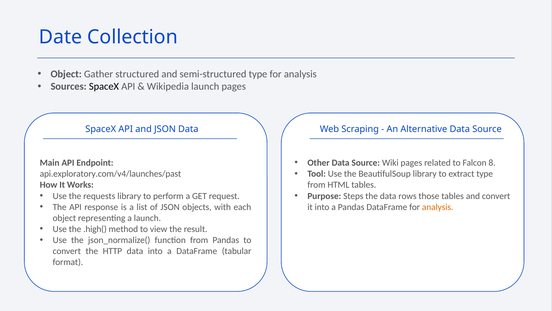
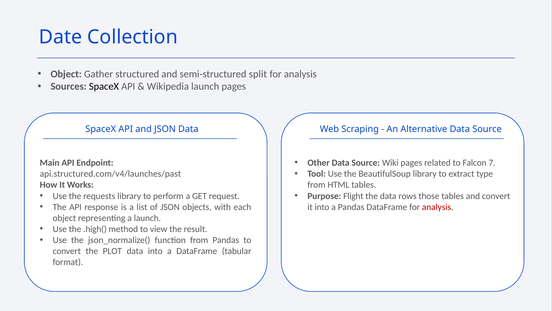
semi-structured type: type -> split
Falcon 8: 8 -> 7
api.exploratory.com/v4/launches/past: api.exploratory.com/v4/launches/past -> api.structured.com/v4/launches/past
Steps: Steps -> Flight
analysis at (438, 207) colour: orange -> red
HTTP: HTTP -> PLOT
